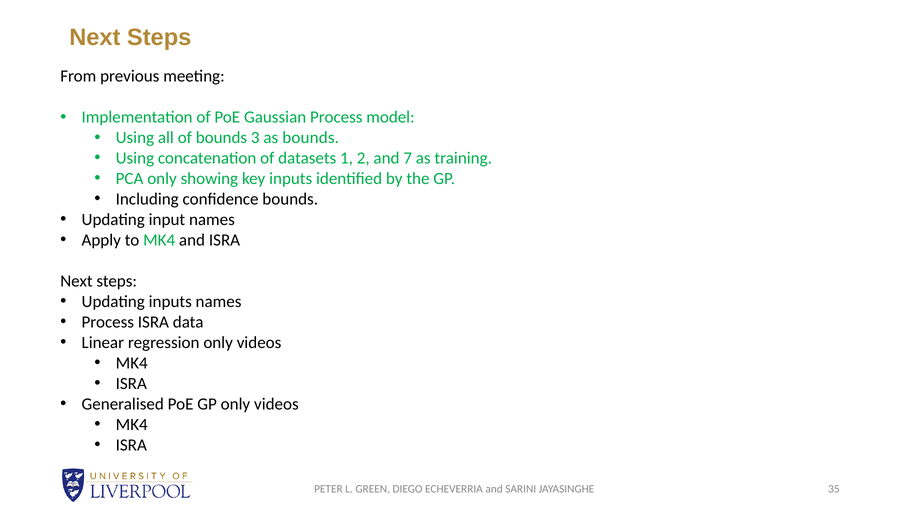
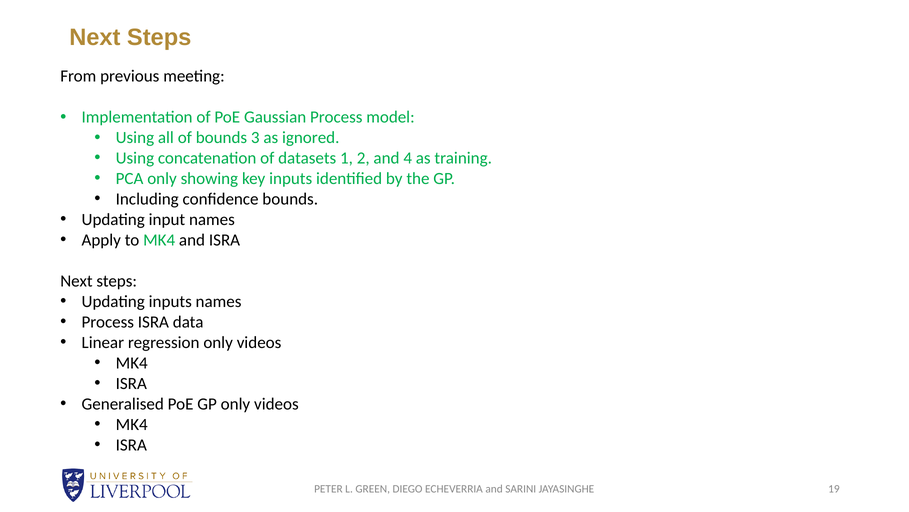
as bounds: bounds -> ignored
7: 7 -> 4
35: 35 -> 19
